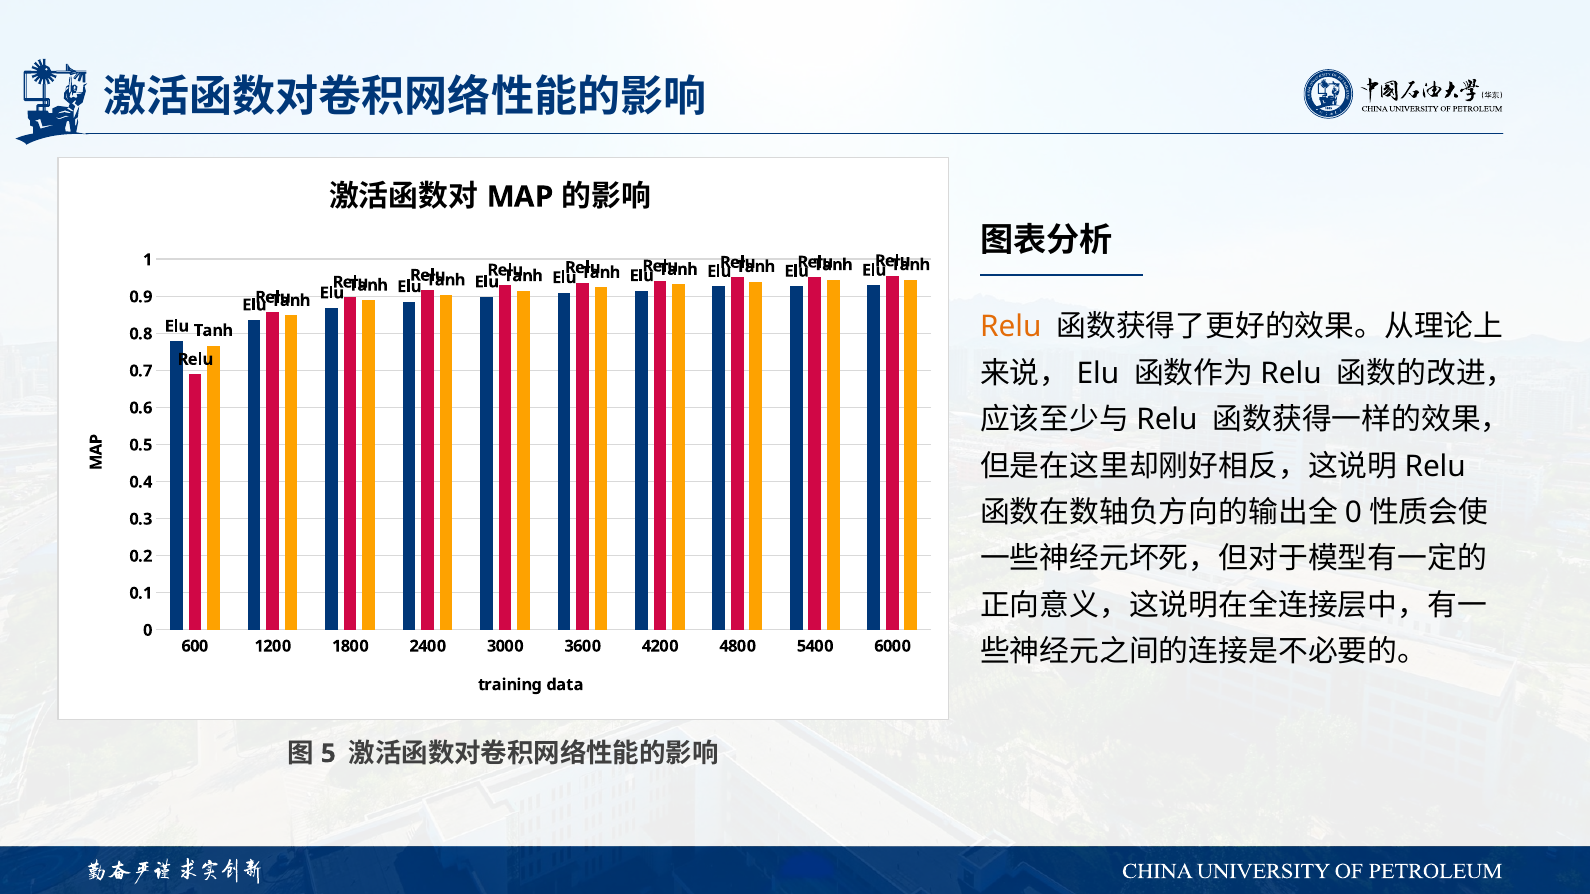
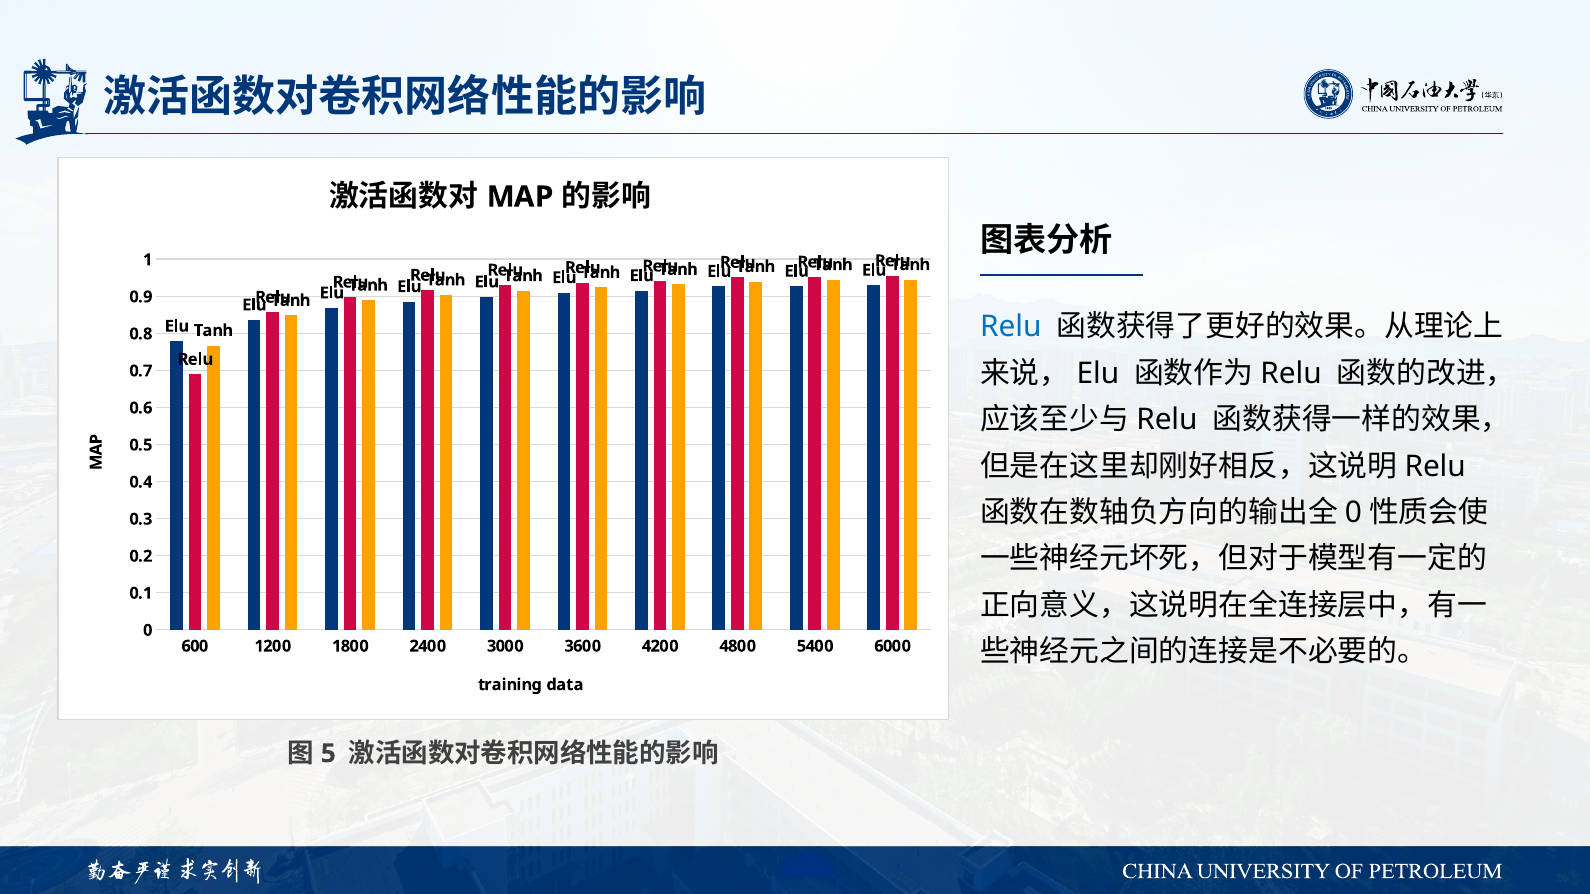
Relu at (1011, 327) colour: orange -> blue
